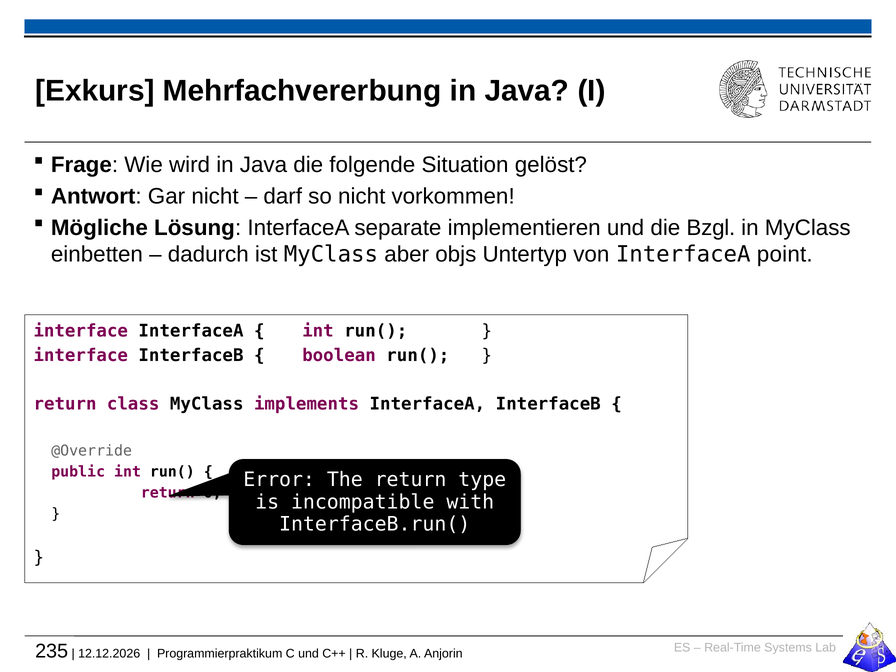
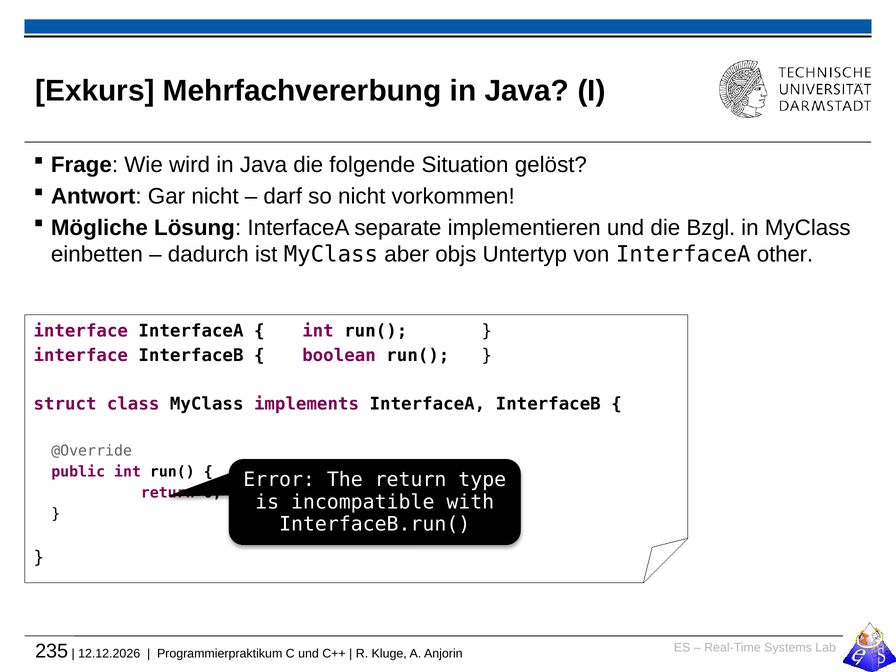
point: point -> other
return at (65, 404): return -> struct
